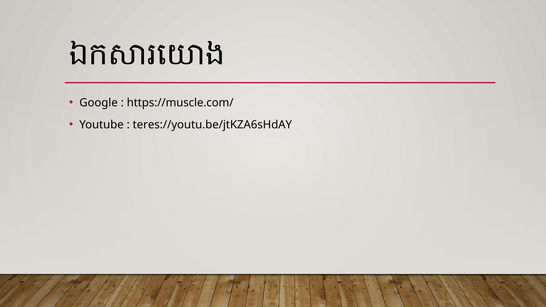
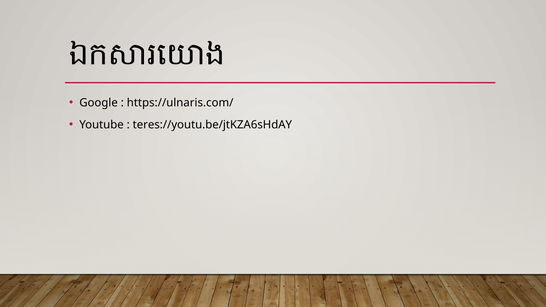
https://muscle.com/: https://muscle.com/ -> https://ulnaris.com/
